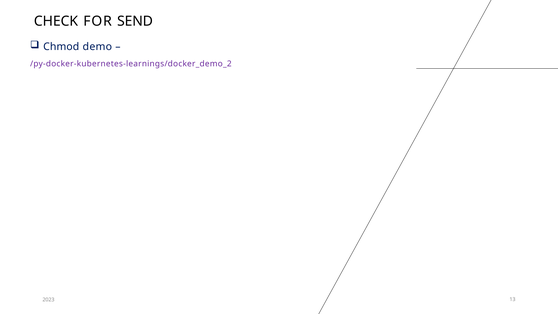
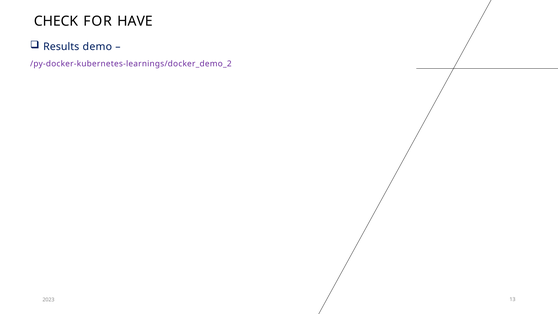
SEND: SEND -> HAVE
Chmod: Chmod -> Results
